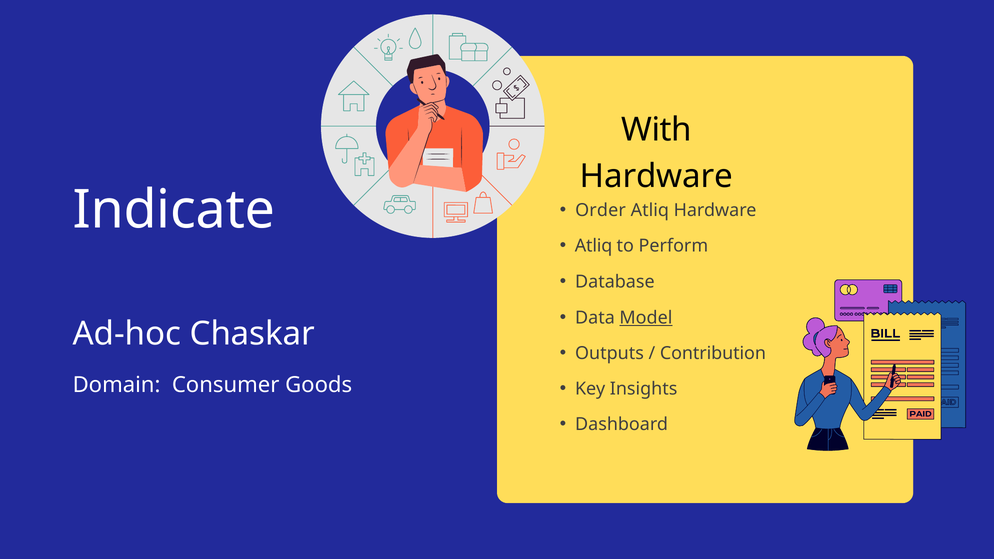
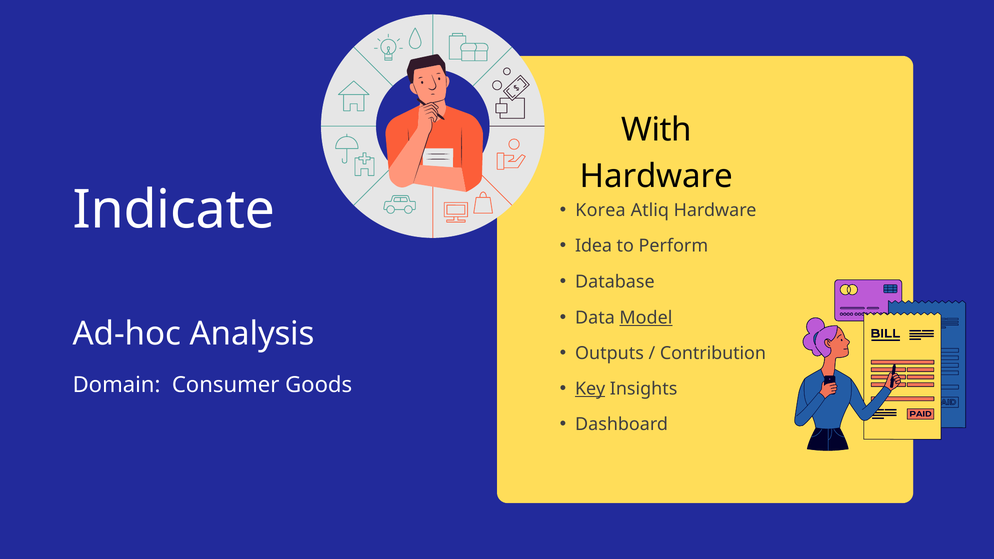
Order: Order -> Korea
Atliq at (594, 246): Atliq -> Idea
Chaskar: Chaskar -> Analysis
Key underline: none -> present
